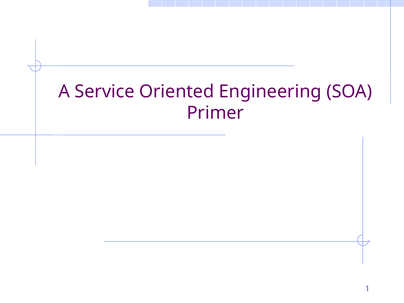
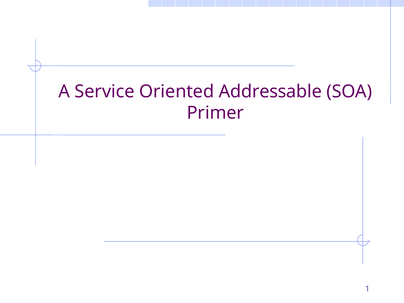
Engineering: Engineering -> Addressable
